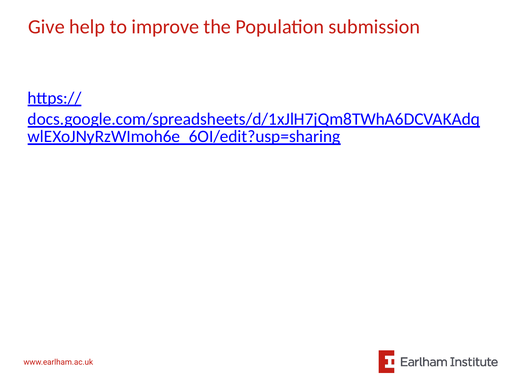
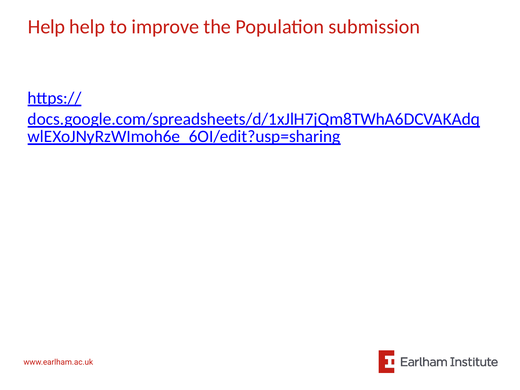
Give at (46, 27): Give -> Help
